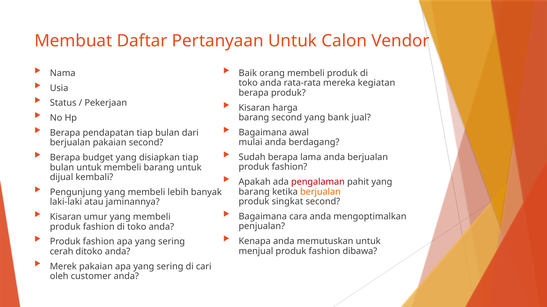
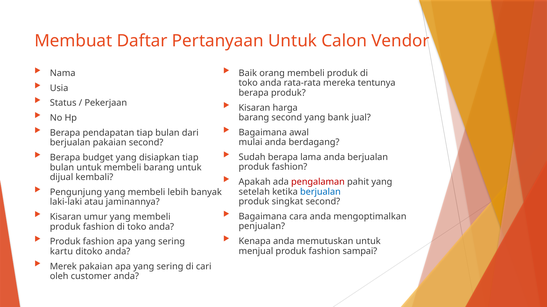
kegiatan: kegiatan -> tentunya
barang at (254, 192): barang -> setelah
berjualan at (320, 192) colour: orange -> blue
dibawa: dibawa -> sampai
cerah: cerah -> kartu
